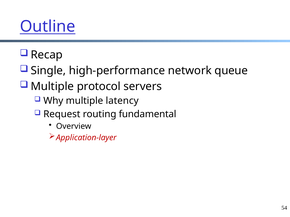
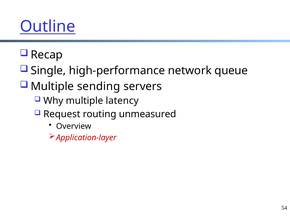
protocol: protocol -> sending
fundamental: fundamental -> unmeasured
